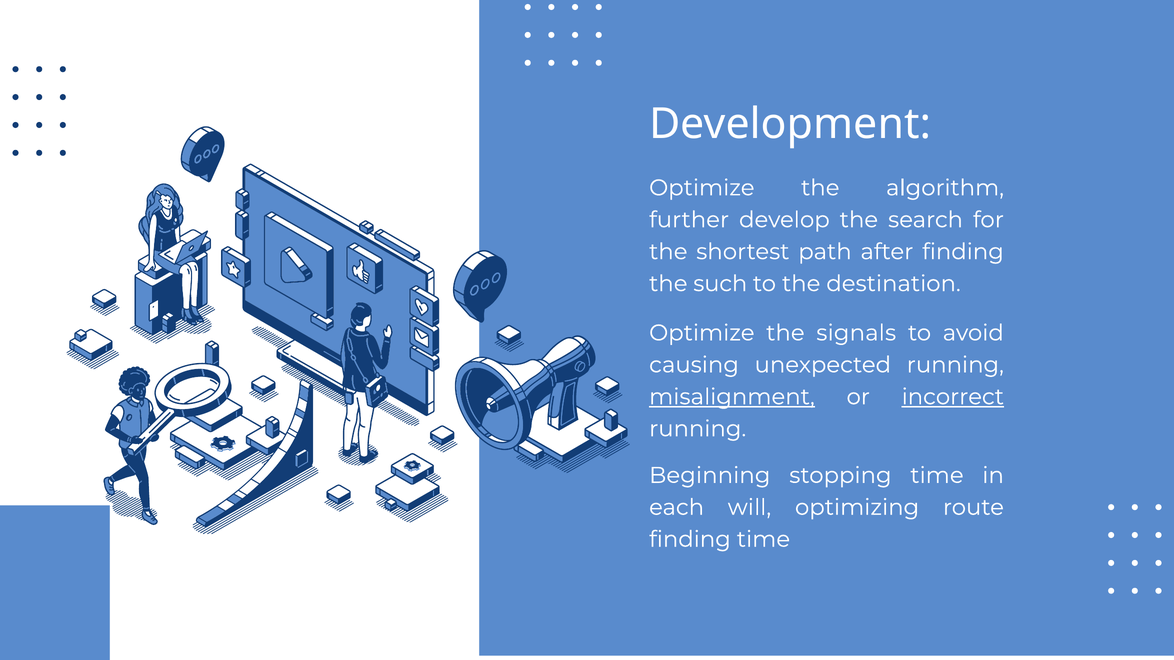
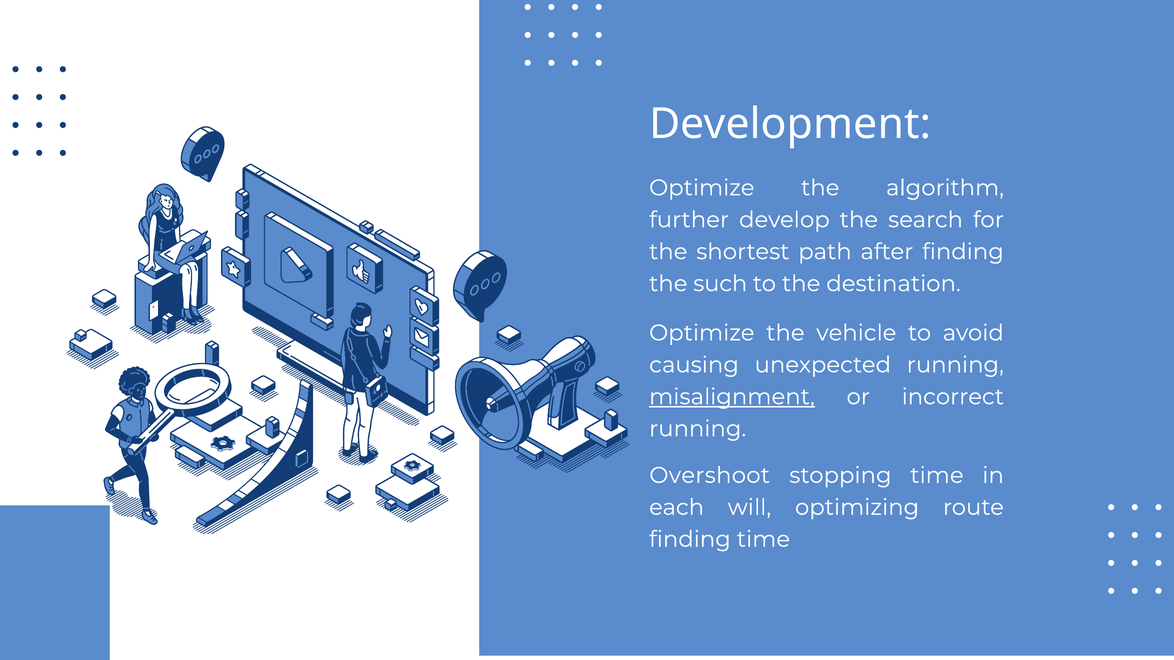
signals: signals -> vehicle
incorrect underline: present -> none
Beginning: Beginning -> Overshoot
